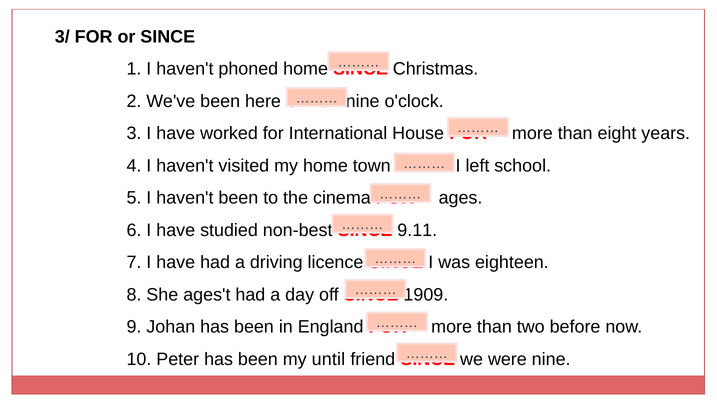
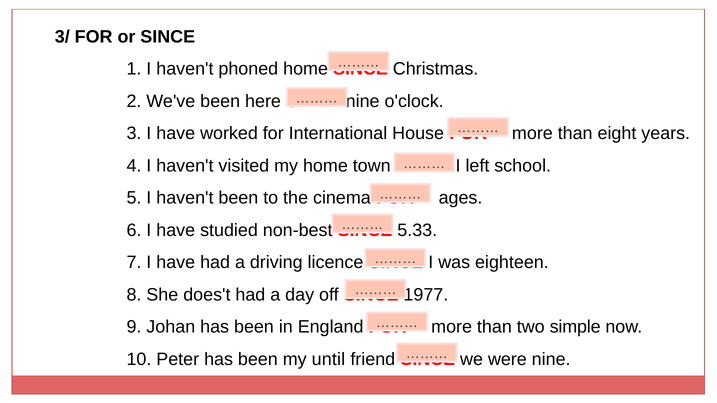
9.11: 9.11 -> 5.33
ages't: ages't -> does't
1909: 1909 -> 1977
before: before -> simple
